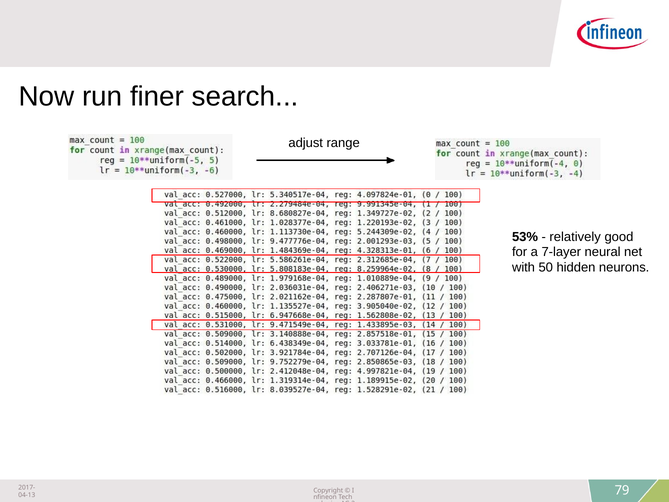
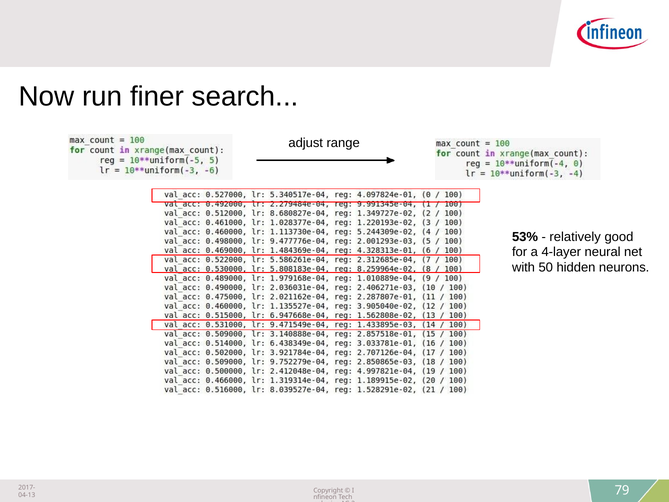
7-layer: 7-layer -> 4-layer
